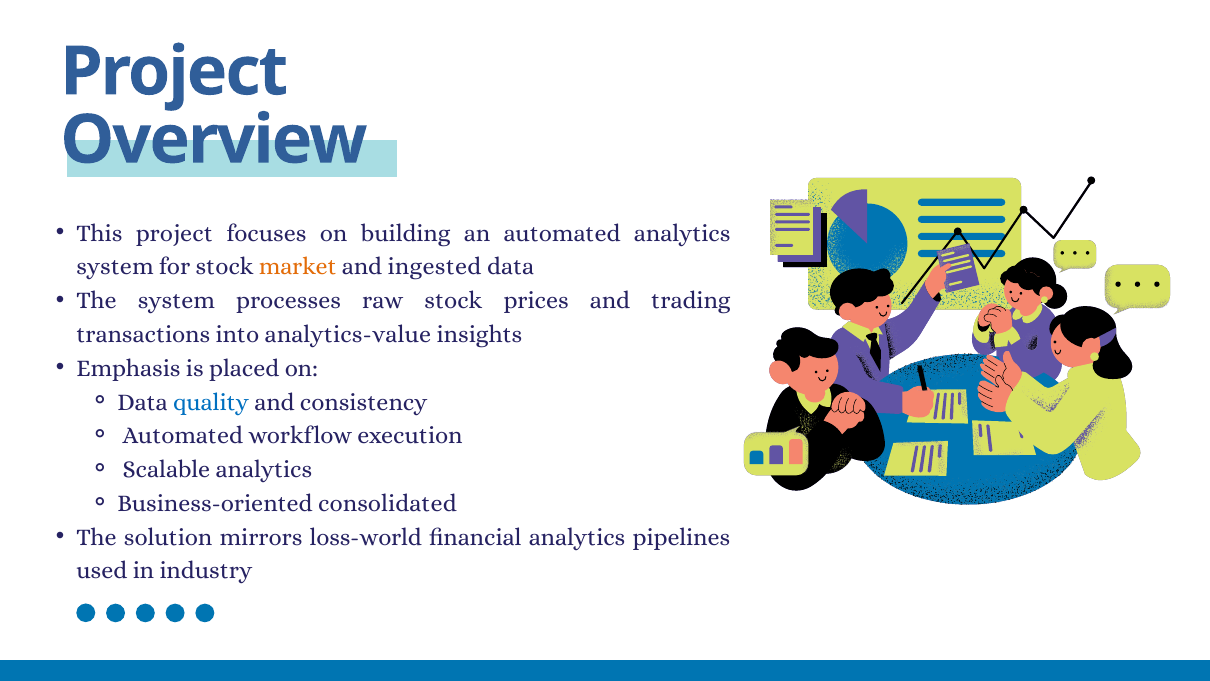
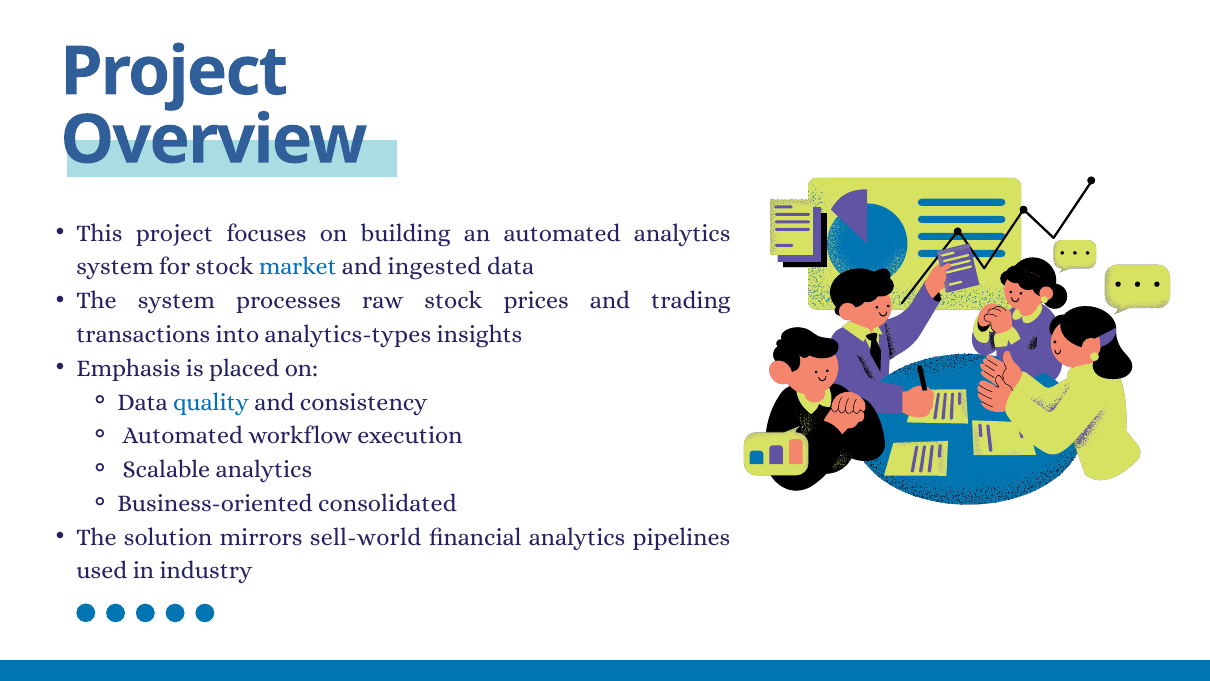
market colour: orange -> blue
analytics-value: analytics-value -> analytics-types
loss-world: loss-world -> sell-world
